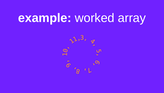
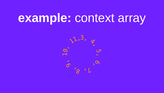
worked: worked -> context
